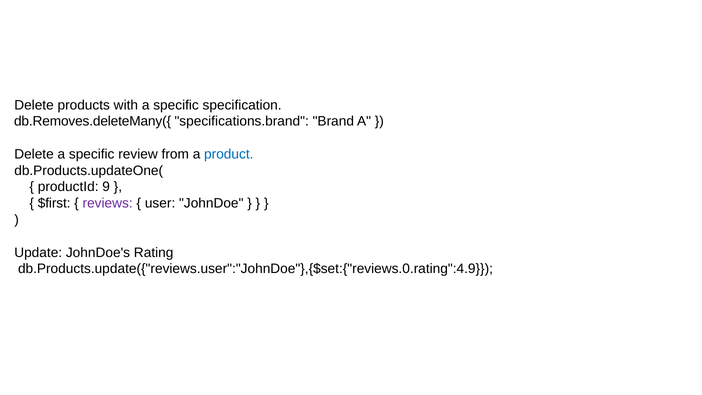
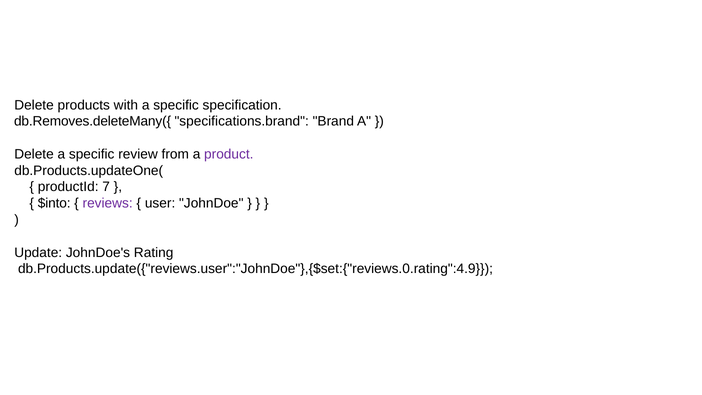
product colour: blue -> purple
9: 9 -> 7
$first: $first -> $into
